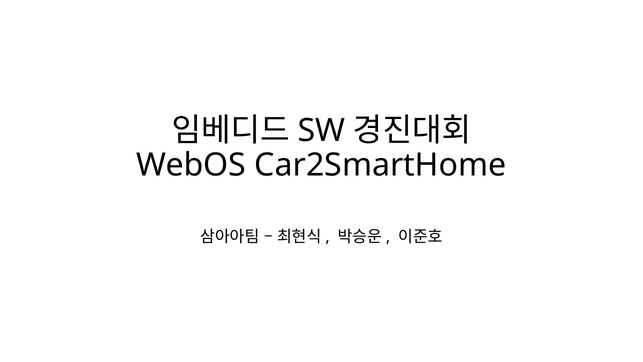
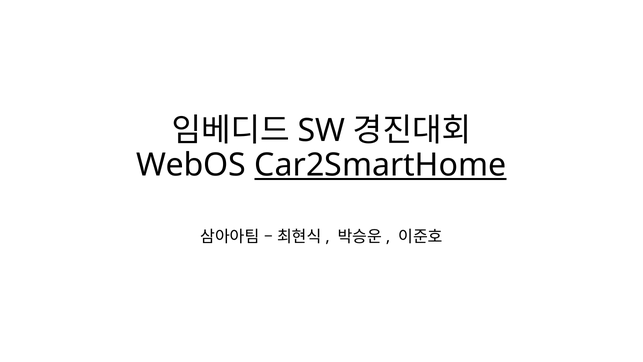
Car2SmartHome underline: none -> present
